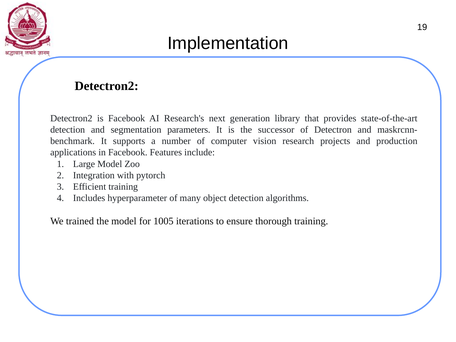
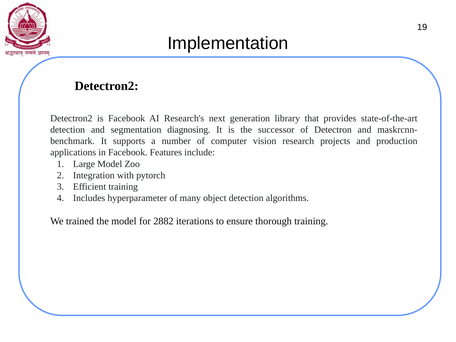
parameters: parameters -> diagnosing
1005: 1005 -> 2882
